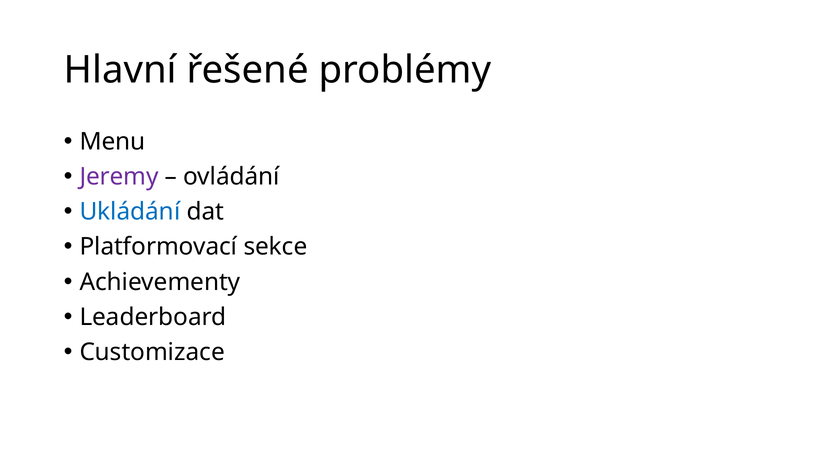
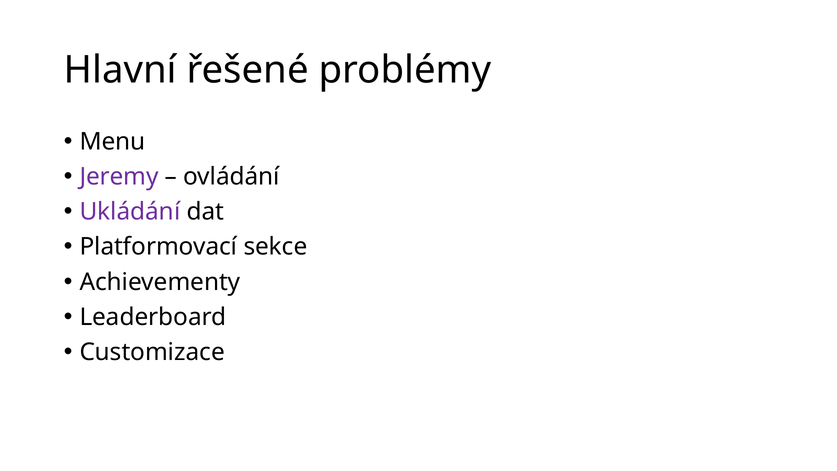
Ukládání colour: blue -> purple
